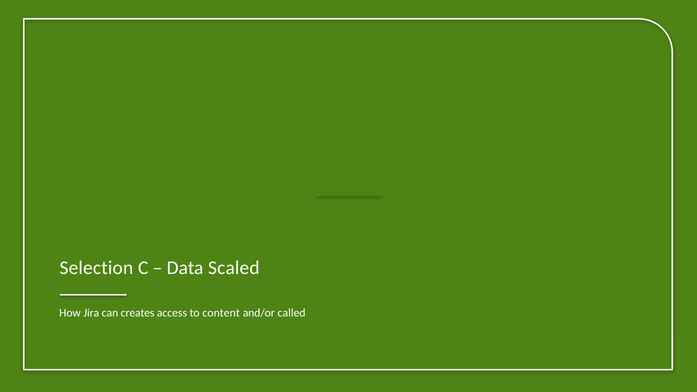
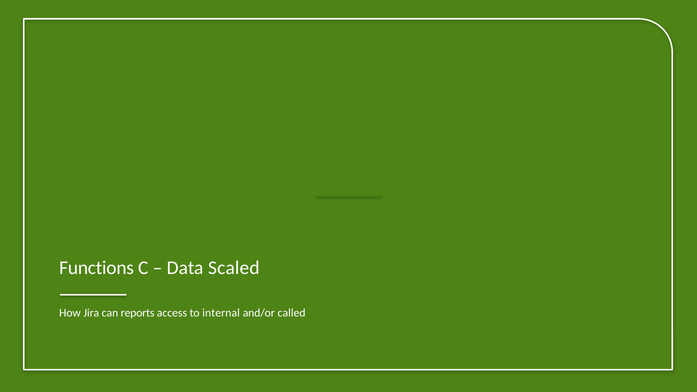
Selection: Selection -> Functions
creates: creates -> reports
content: content -> internal
